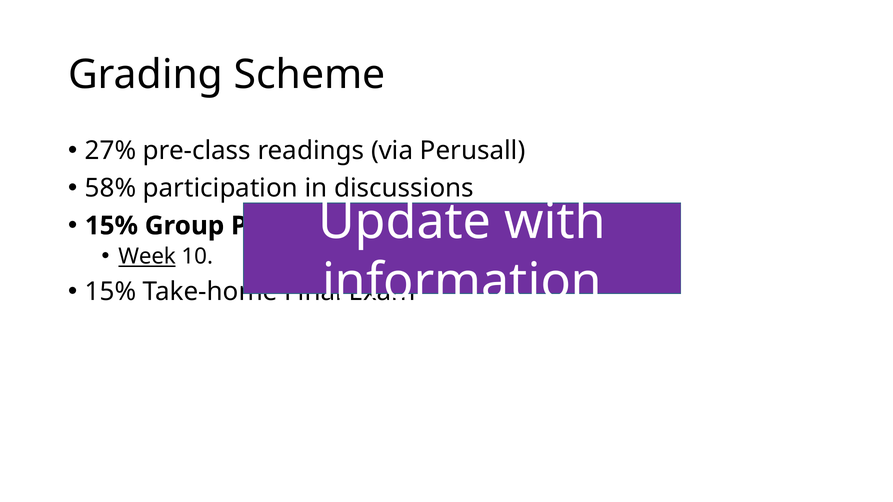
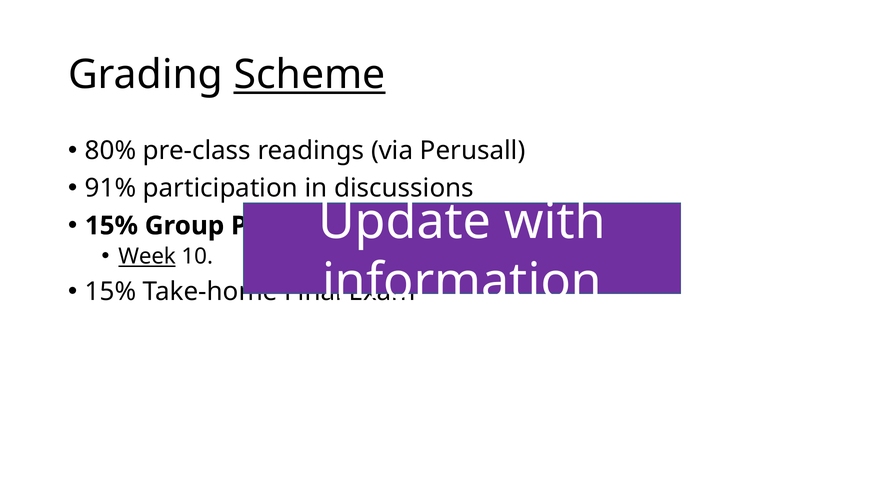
Scheme underline: none -> present
27%: 27% -> 80%
58%: 58% -> 91%
